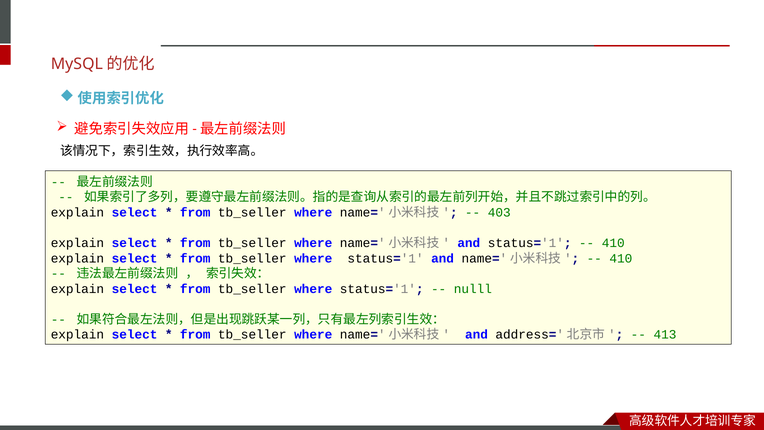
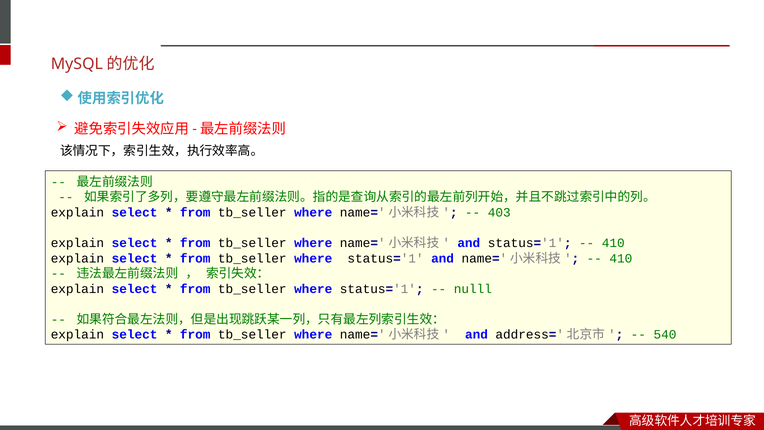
413: 413 -> 540
